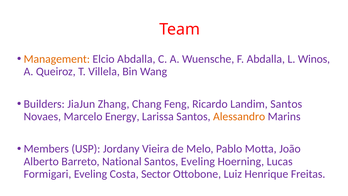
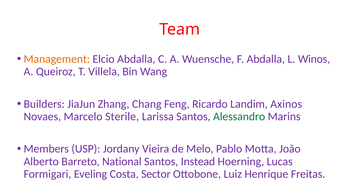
Landim Santos: Santos -> Axinos
Energy: Energy -> Sterile
Alessandro colour: orange -> green
Santos Eveling: Eveling -> Instead
